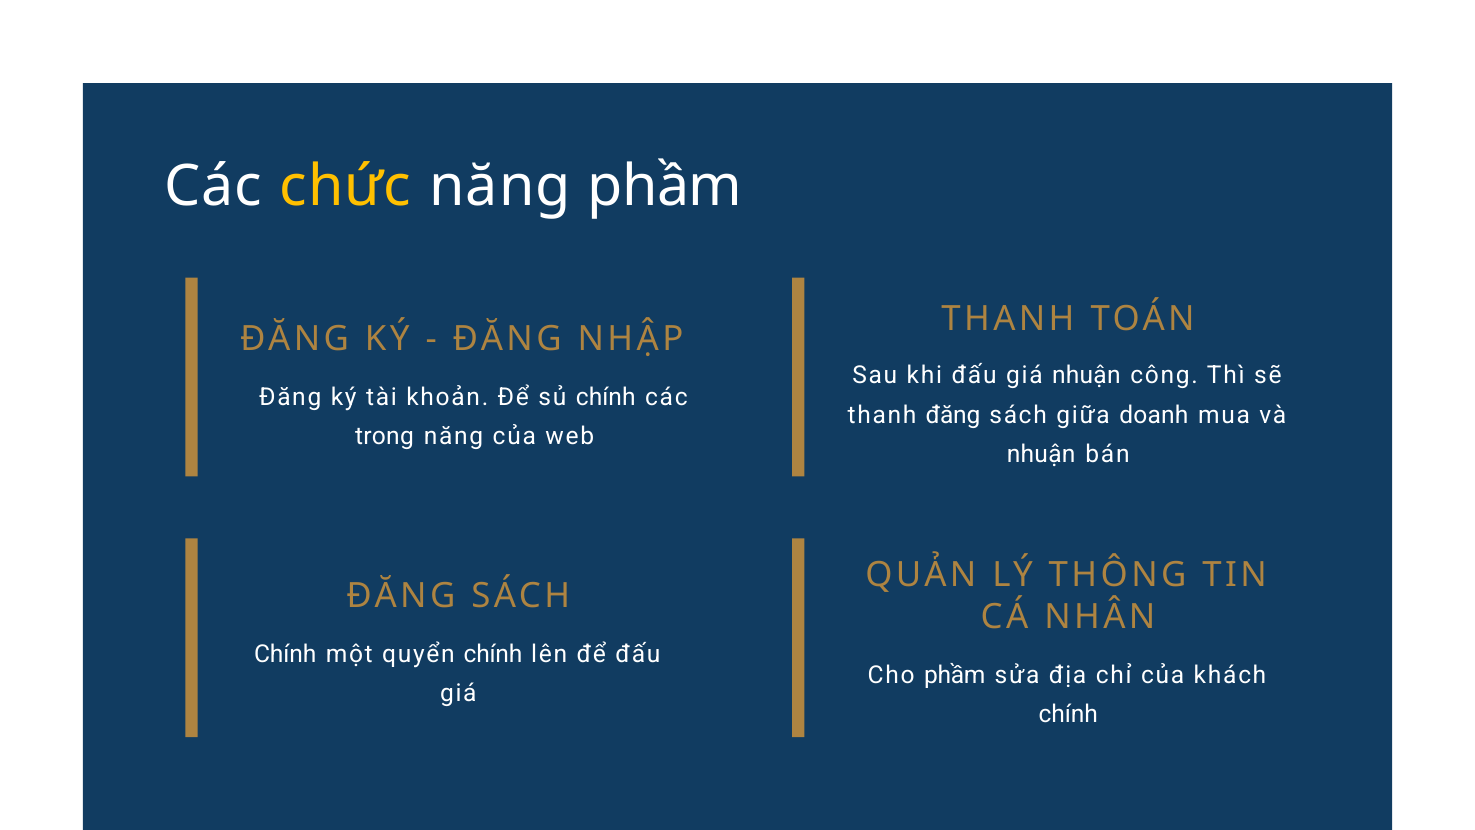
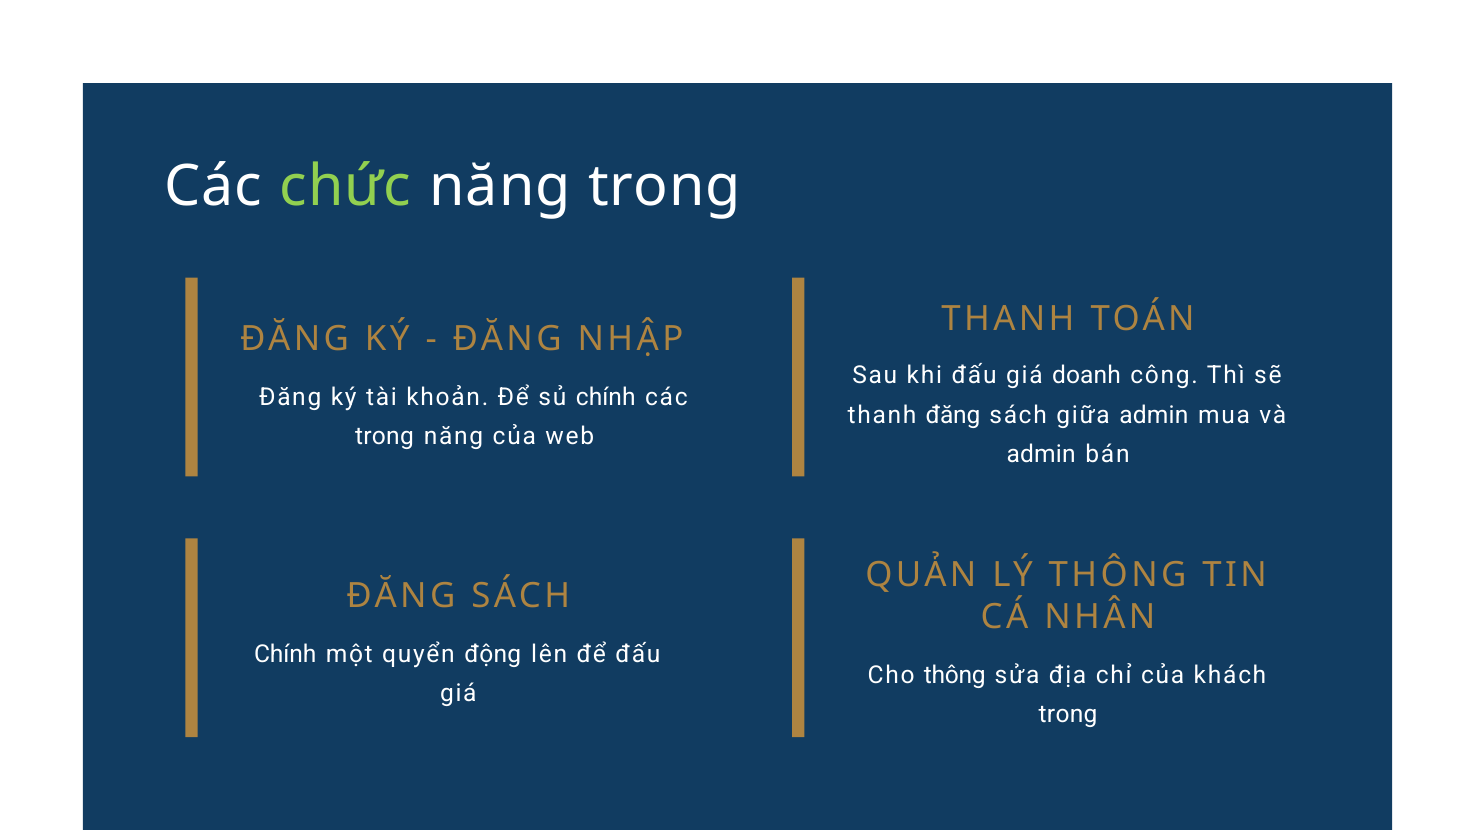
chức colour: yellow -> light green
năng phầm: phầm -> trong
giá nhuận: nhuận -> doanh
giữa doanh: doanh -> admin
nhuận at (1041, 454): nhuận -> admin
quyển chính: chính -> động
Cho phầm: phầm -> thông
chính at (1068, 714): chính -> trong
